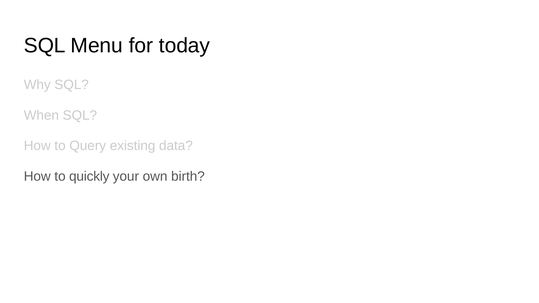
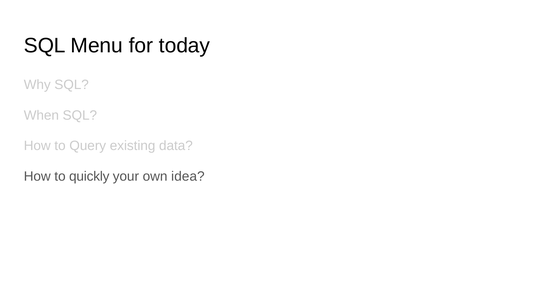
birth: birth -> idea
